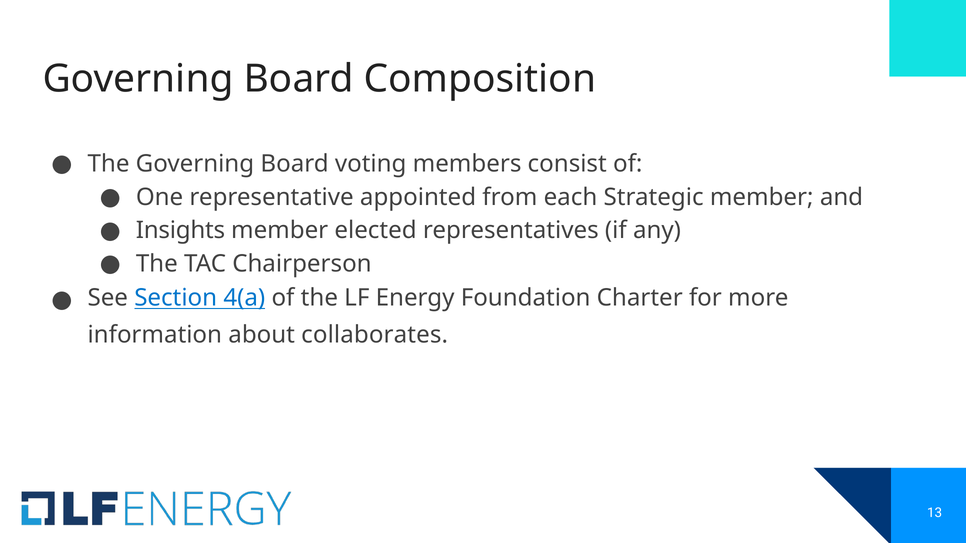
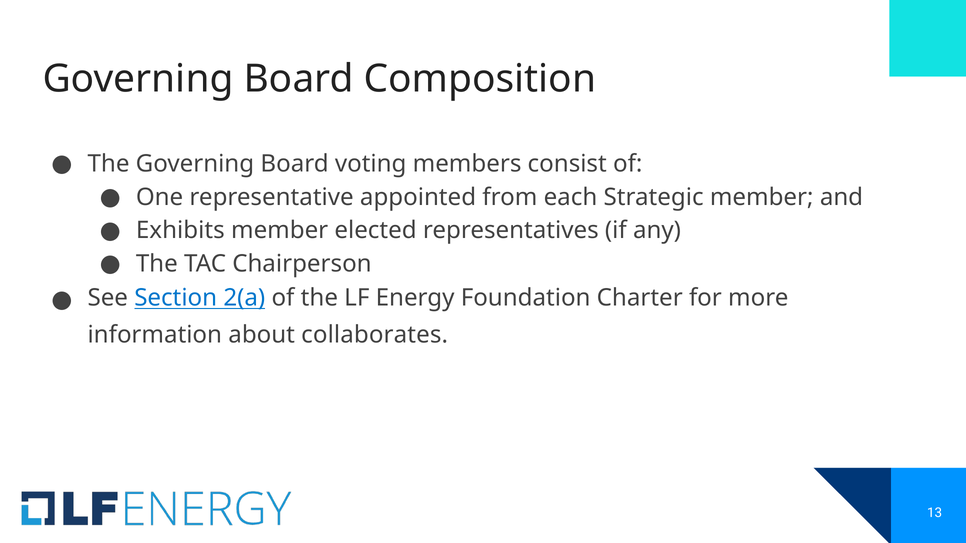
Insights: Insights -> Exhibits
4(a: 4(a -> 2(a
